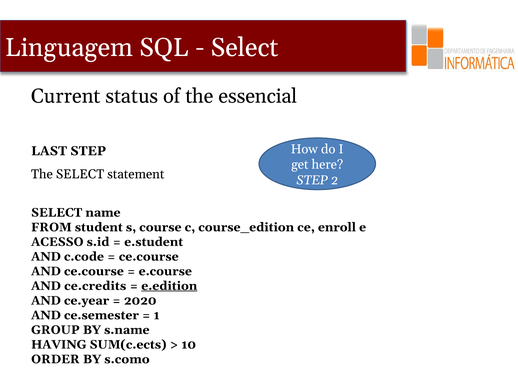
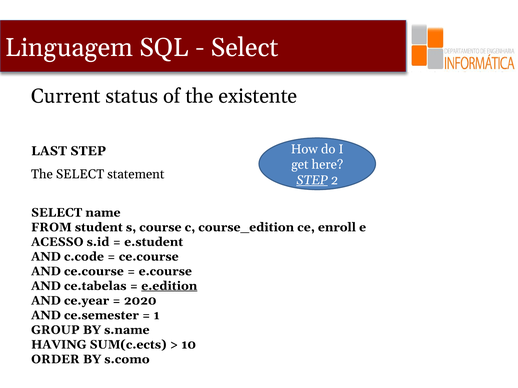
essencial: essencial -> existente
STEP at (312, 180) underline: none -> present
ce.credits: ce.credits -> ce.tabelas
